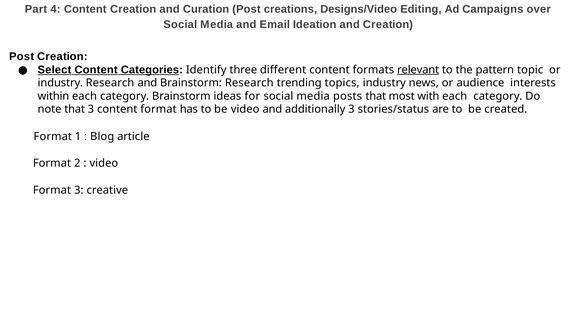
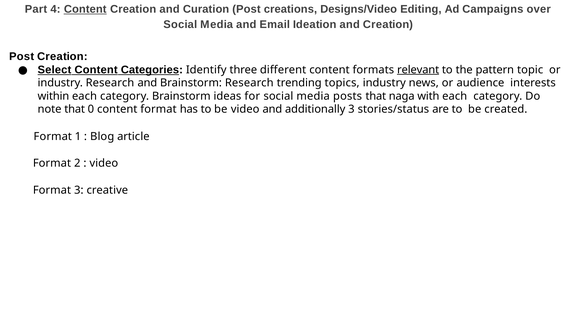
Content at (85, 9) underline: none -> present
most: most -> naga
that 3: 3 -> 0
